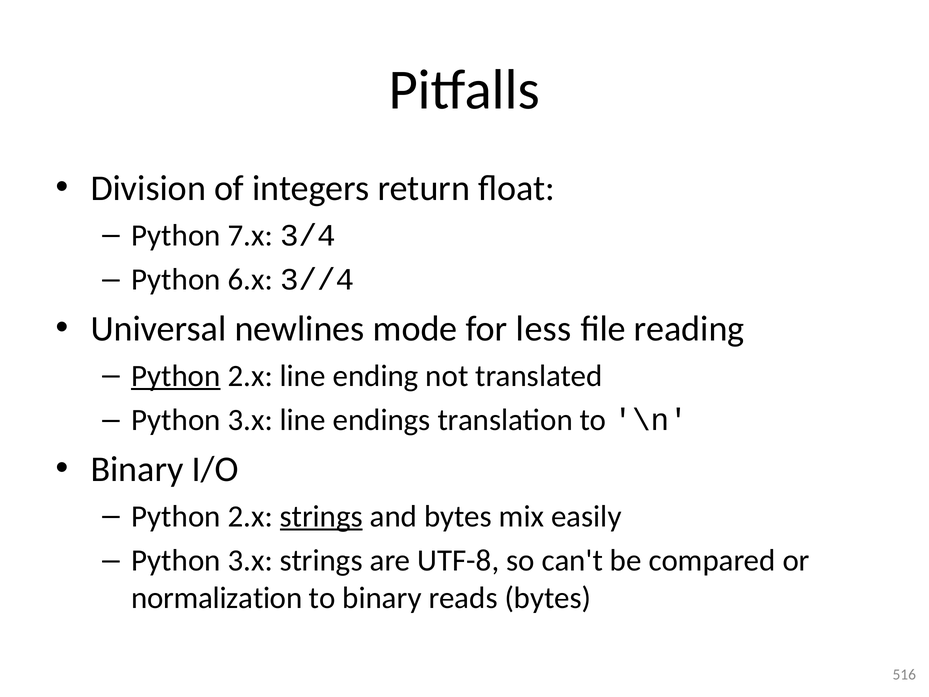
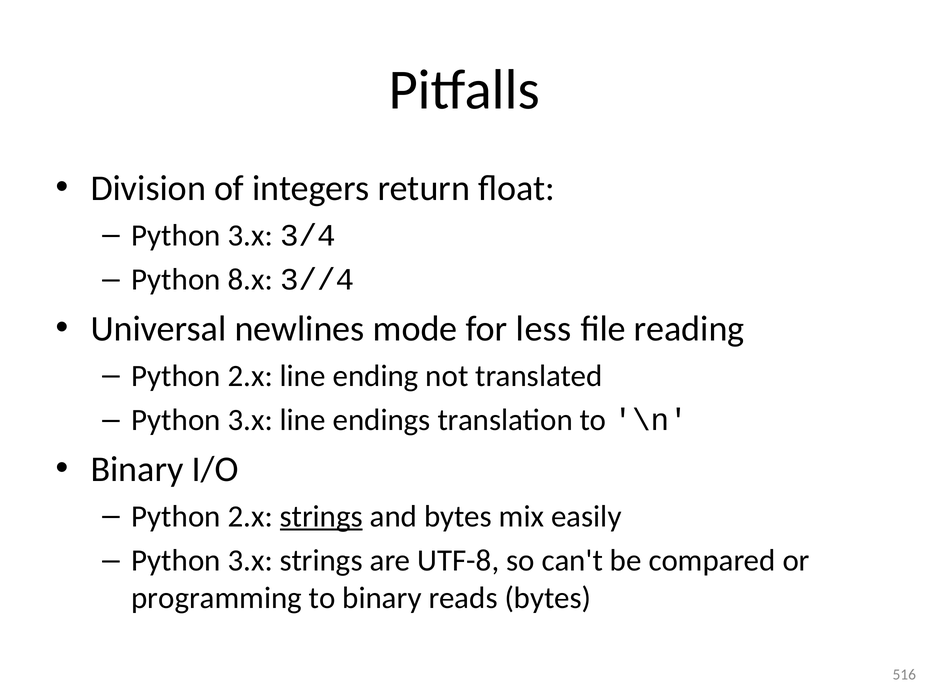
7.x at (250, 235): 7.x -> 3.x
6.x: 6.x -> 8.x
Python at (176, 376) underline: present -> none
normalization: normalization -> programming
